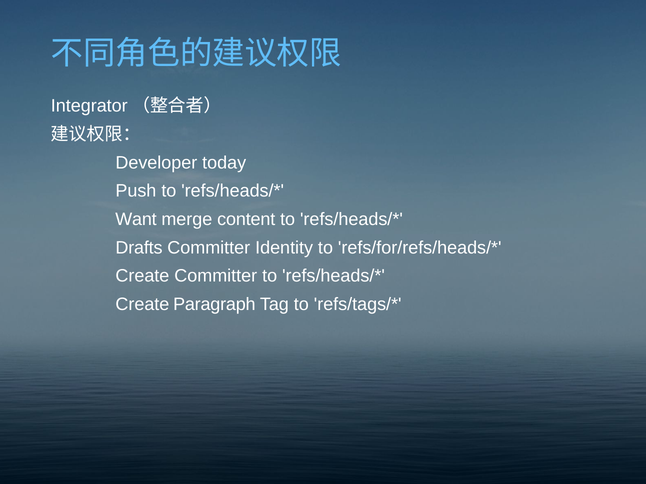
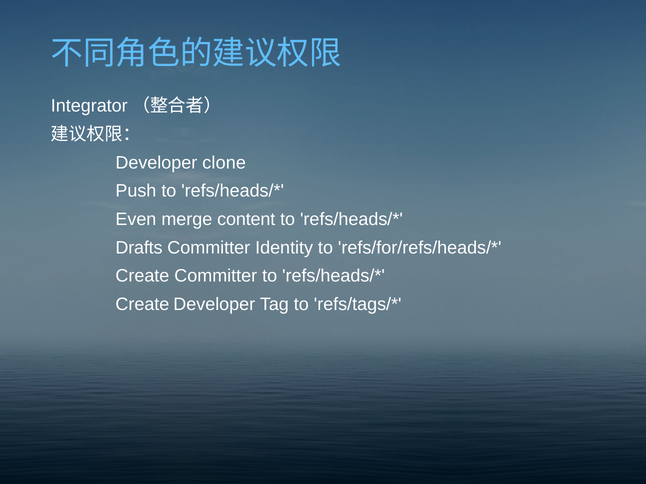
today: today -> clone
Want: Want -> Even
Create Paragraph: Paragraph -> Developer
